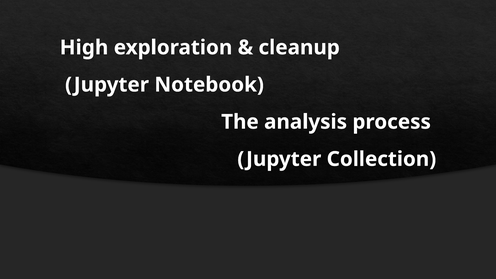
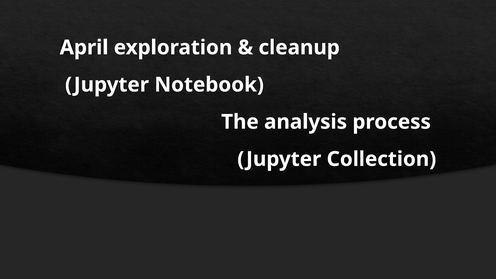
High: High -> April
